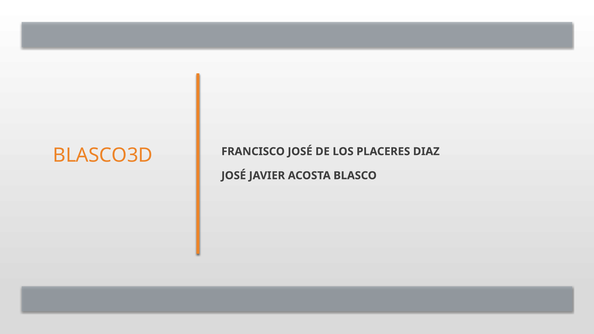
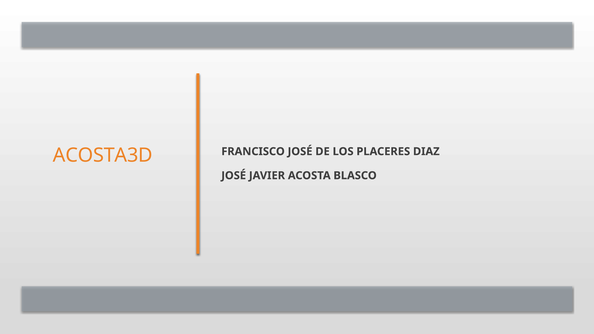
BLASCO3D: BLASCO3D -> ACOSTA3D
